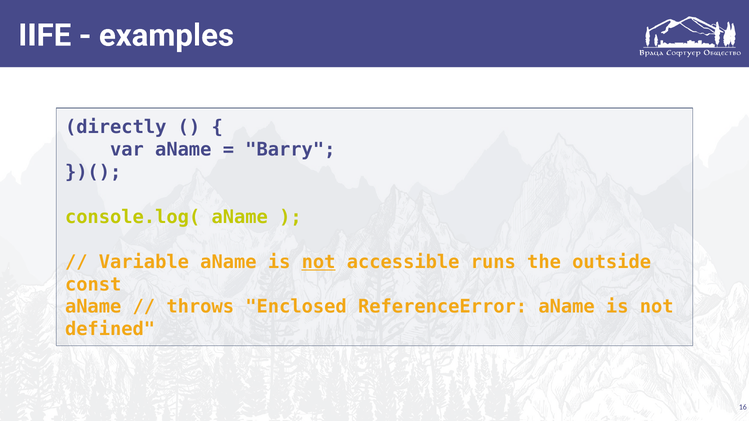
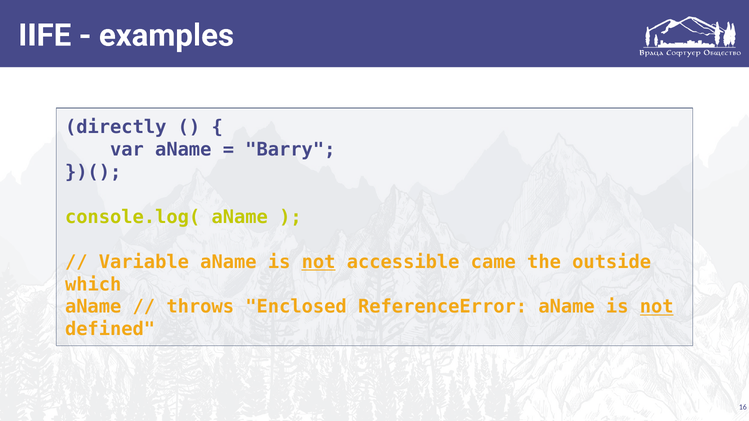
runs: runs -> came
const: const -> which
not at (657, 307) underline: none -> present
